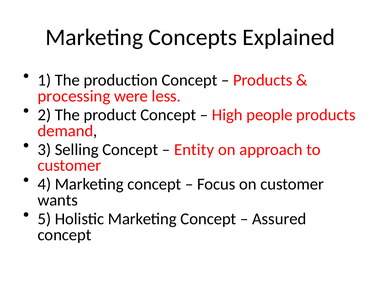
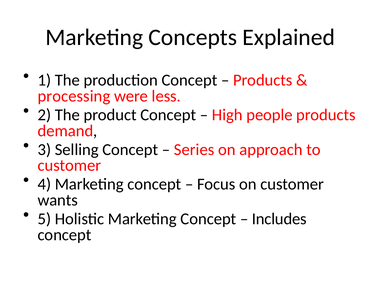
Entity: Entity -> Series
Assured: Assured -> Includes
